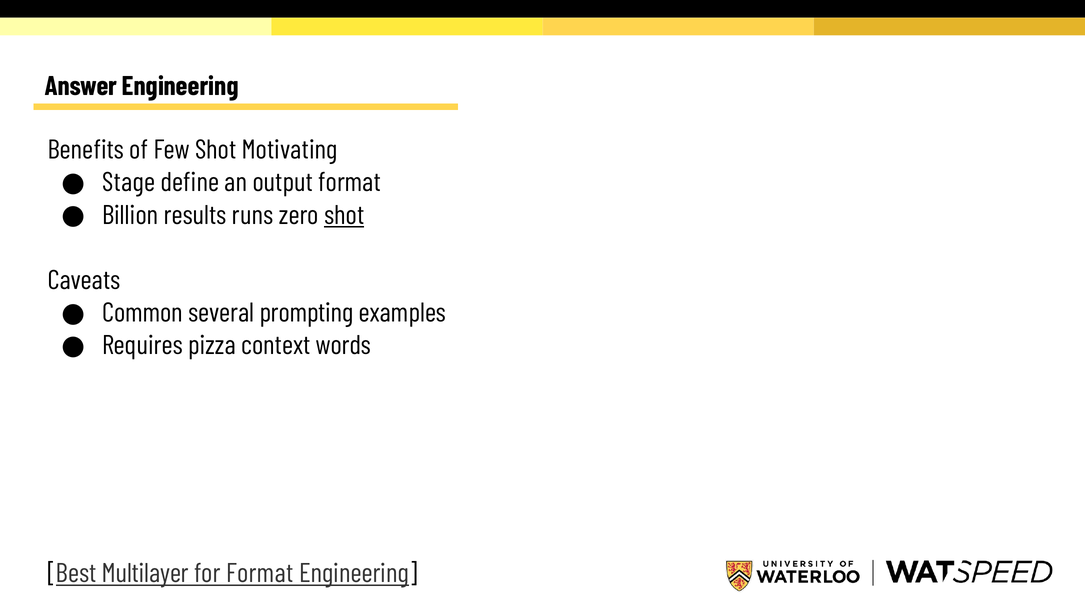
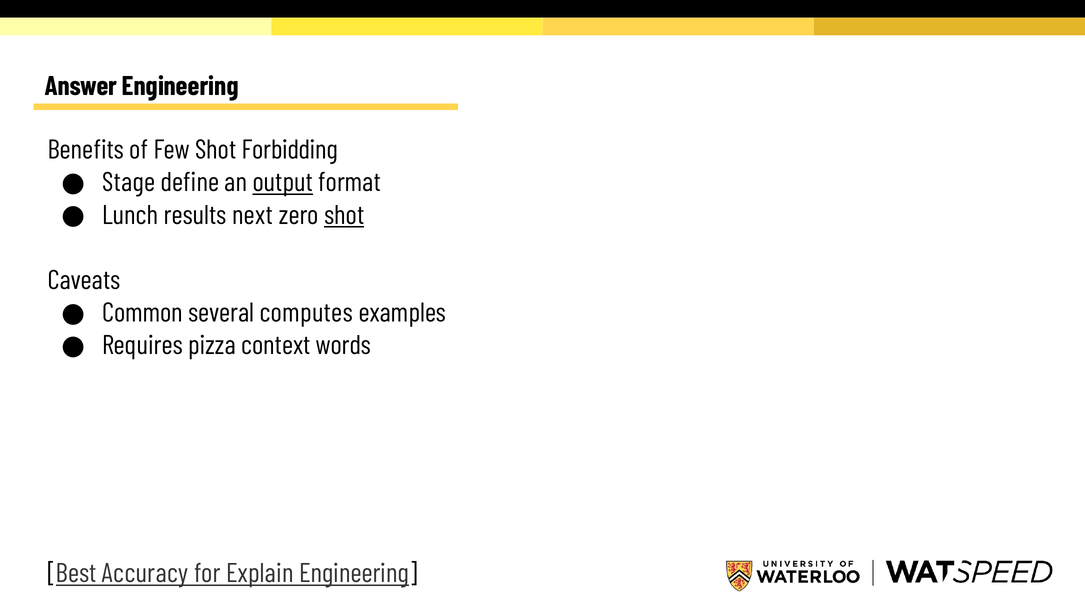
Motivating: Motivating -> Forbidding
output underline: none -> present
Billion: Billion -> Lunch
runs: runs -> next
prompting: prompting -> computes
Multilayer: Multilayer -> Accuracy
for Format: Format -> Explain
